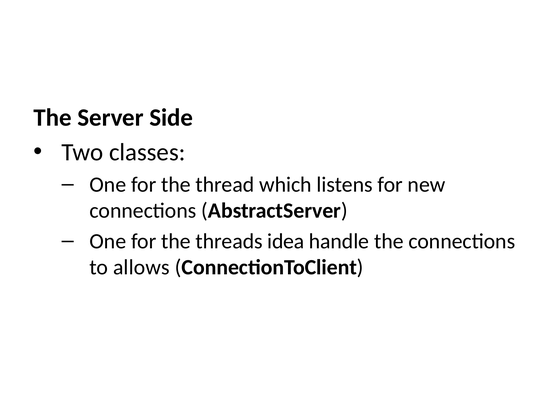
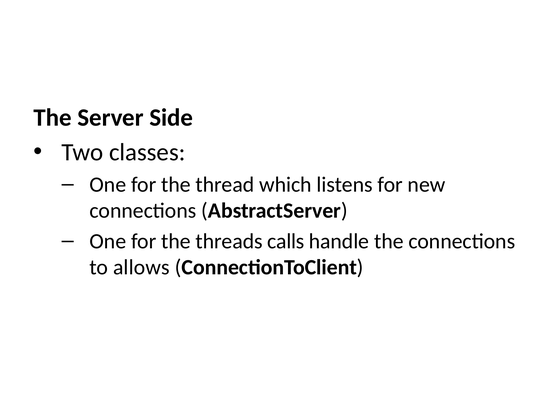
idea: idea -> calls
